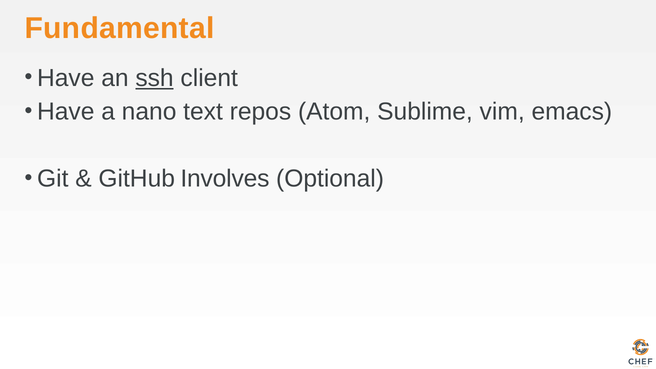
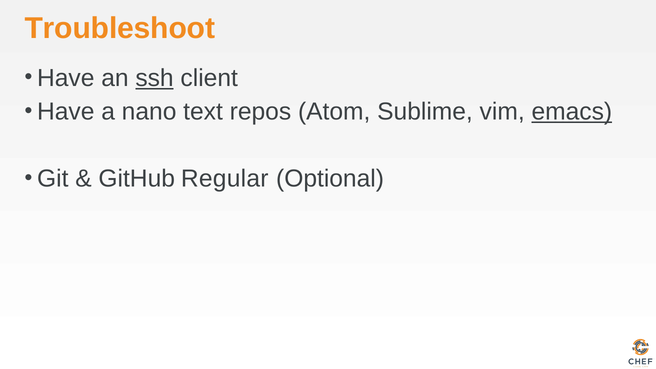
Fundamental: Fundamental -> Troubleshoot
emacs underline: none -> present
Involves: Involves -> Regular
